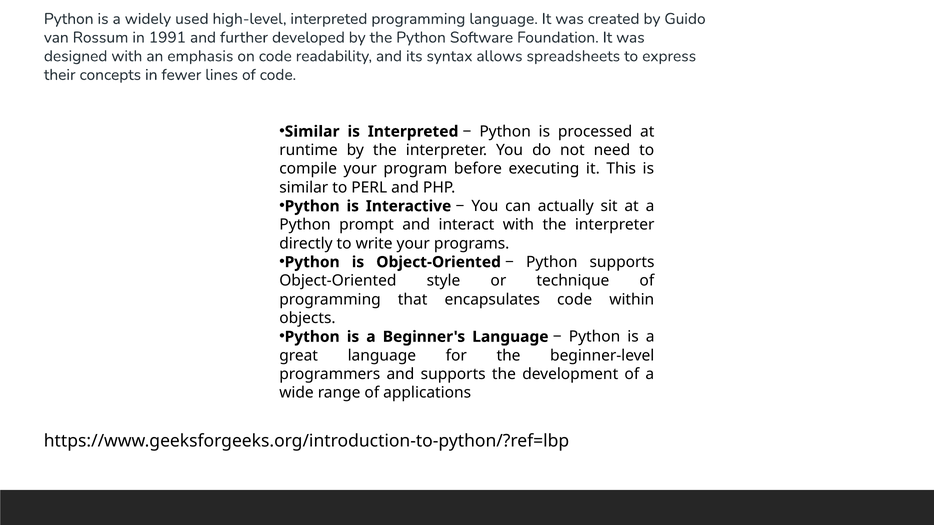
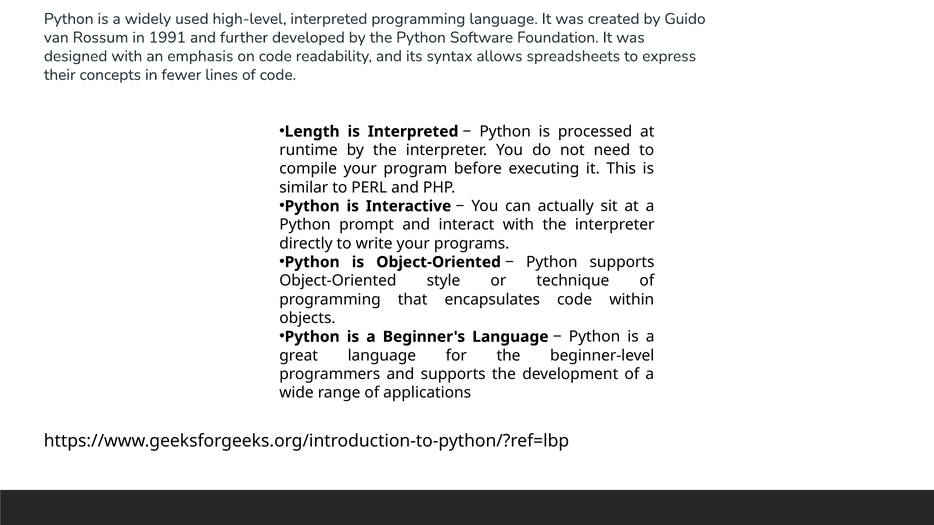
Similar at (312, 132): Similar -> Length
